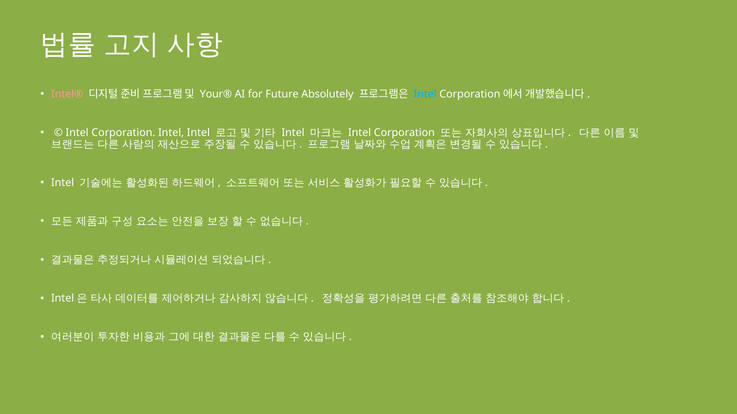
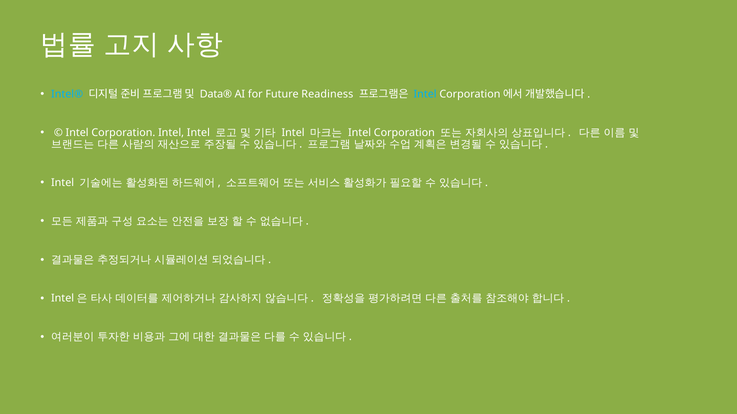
Intel® at (67, 94) colour: pink -> light blue
Your®: Your® -> Data®
Future Absolutely: Absolutely -> Readiness
